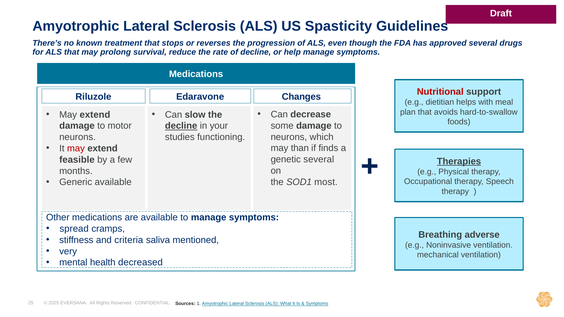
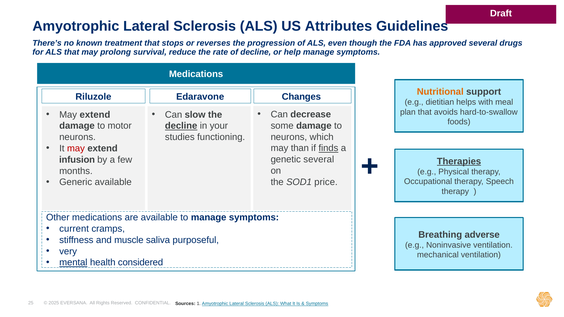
Spasticity: Spasticity -> Attributes
Nutritional colour: red -> orange
finds underline: none -> present
feasible: feasible -> infusion
most: most -> price
spread: spread -> current
criteria: criteria -> muscle
mentioned: mentioned -> purposeful
mental underline: none -> present
decreased: decreased -> considered
